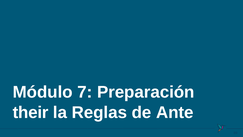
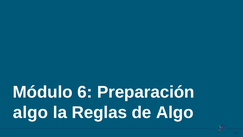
7: 7 -> 6
their at (31, 112): their -> algo
de Ante: Ante -> Algo
